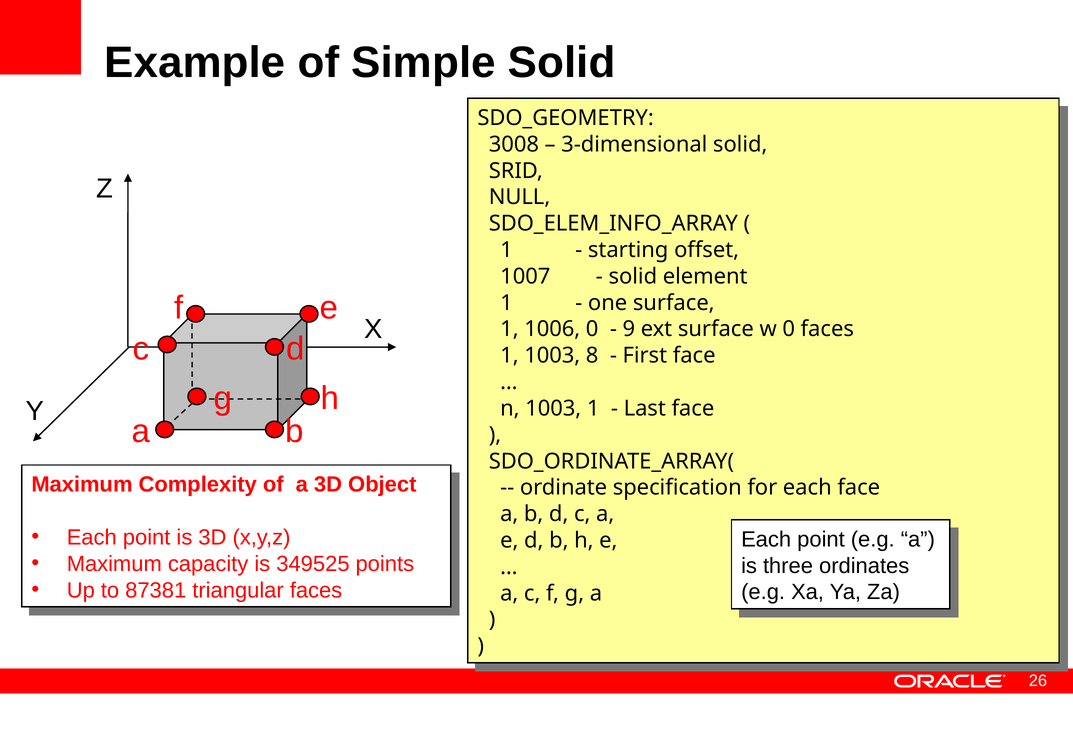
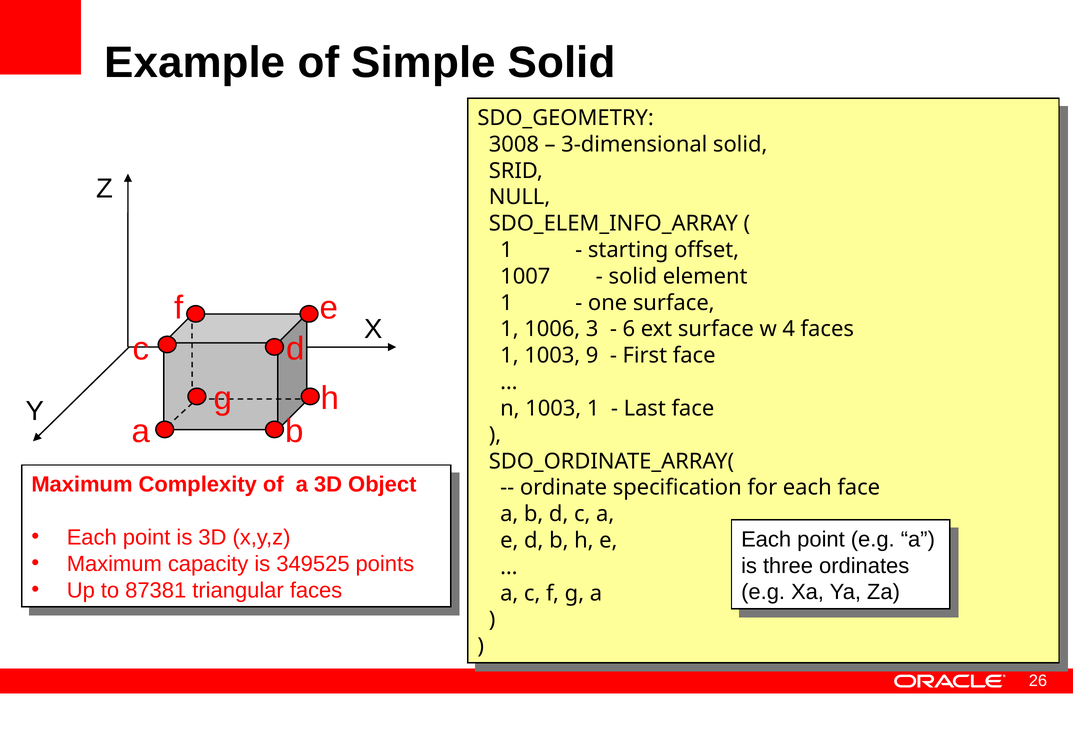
0 at (592, 329): 0 -> 3
9 at (629, 329): 9 -> 6
w 0: 0 -> 4
8: 8 -> 9
